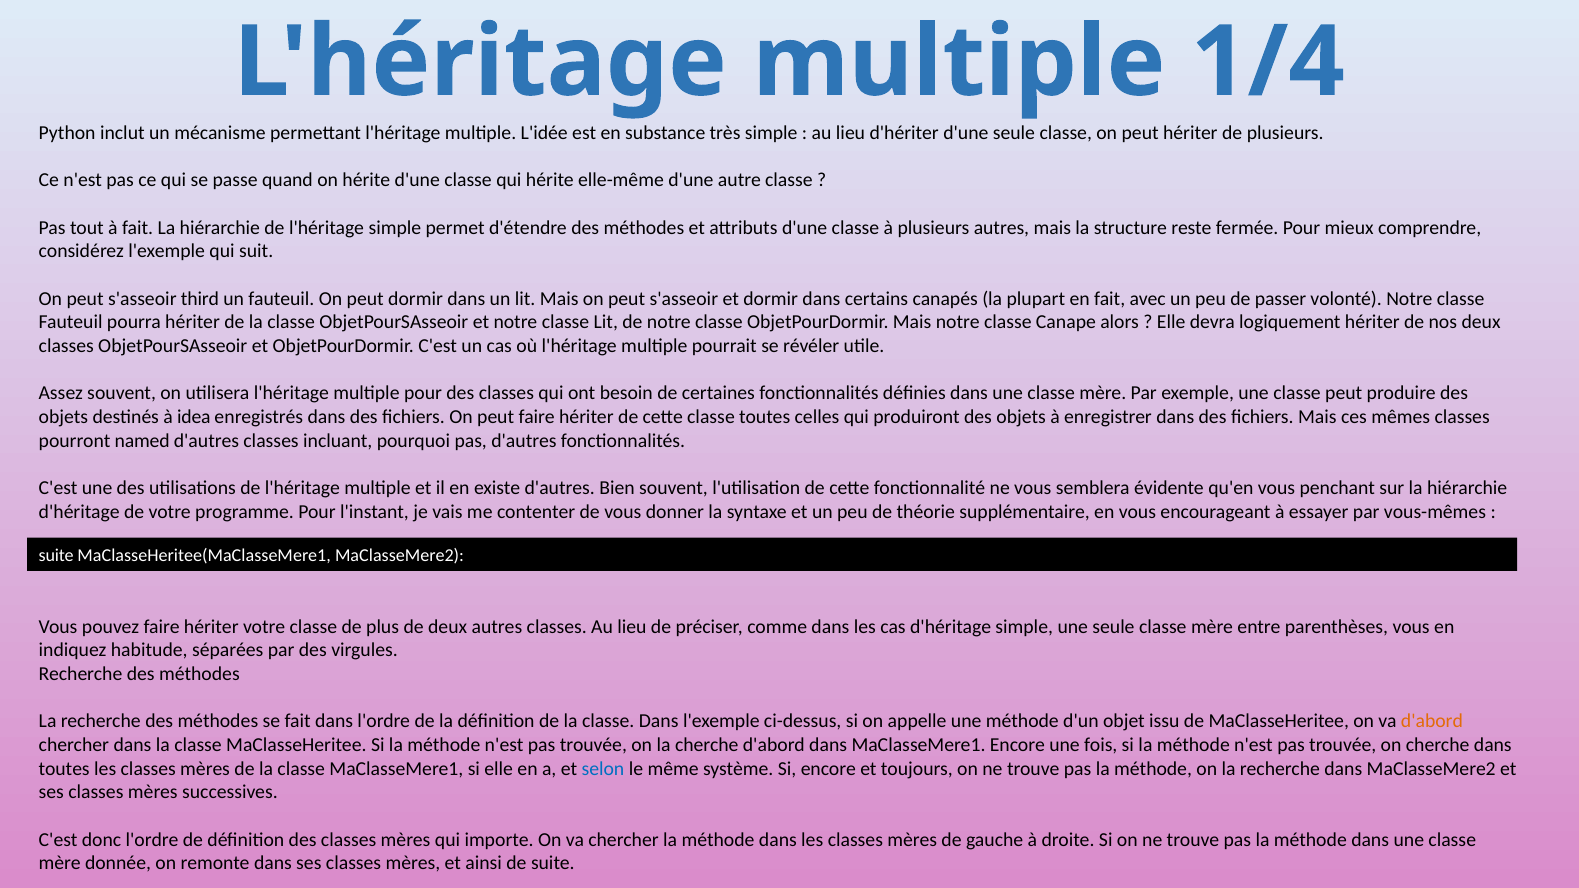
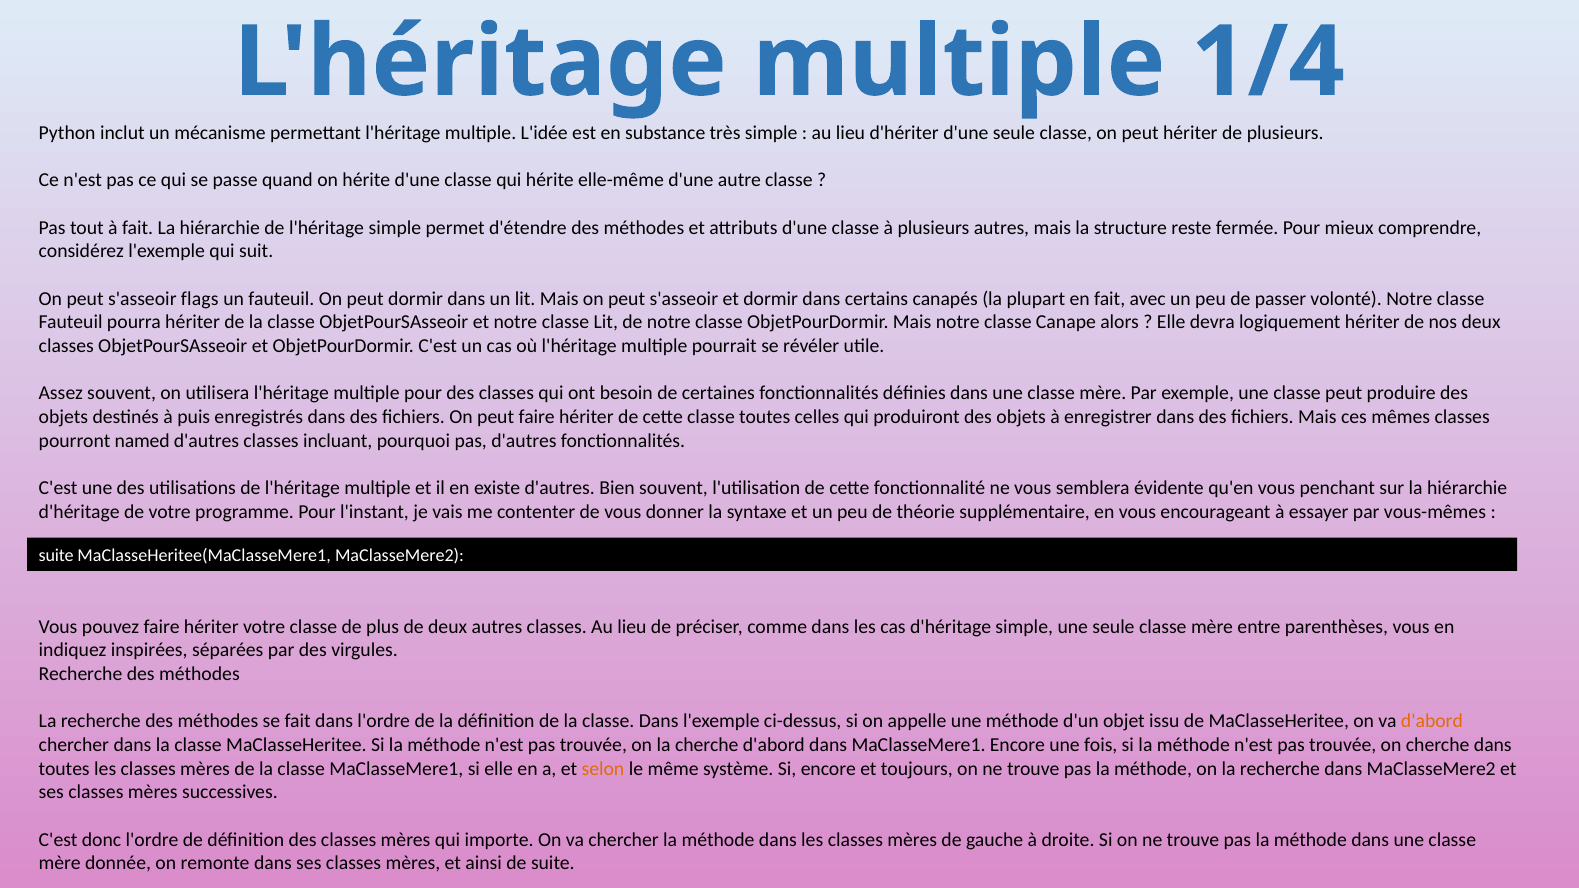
third: third -> flags
idea: idea -> puis
habitude: habitude -> inspirées
selon colour: blue -> orange
